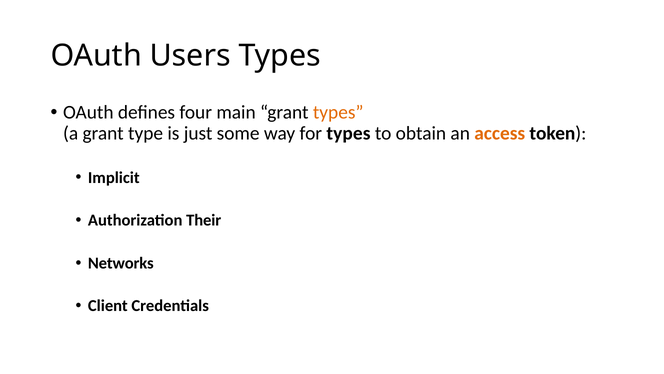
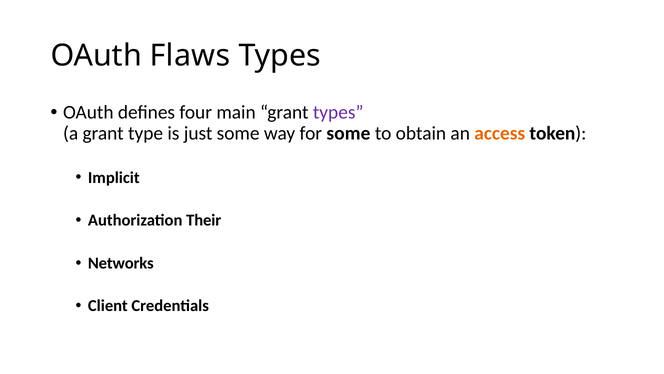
Users: Users -> Flaws
types at (338, 112) colour: orange -> purple
for types: types -> some
